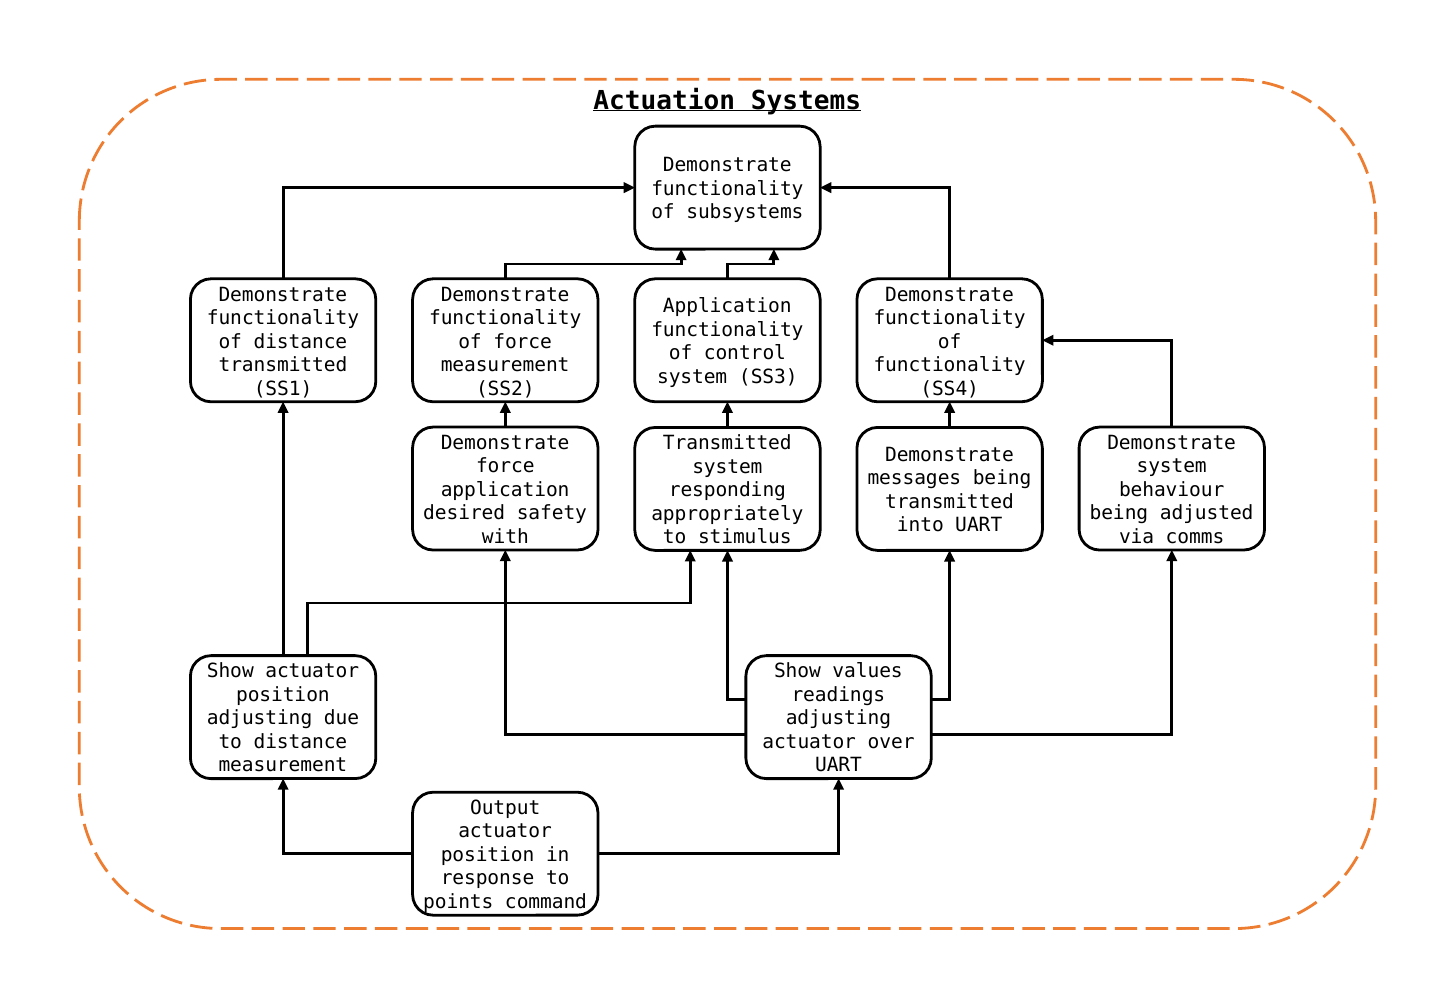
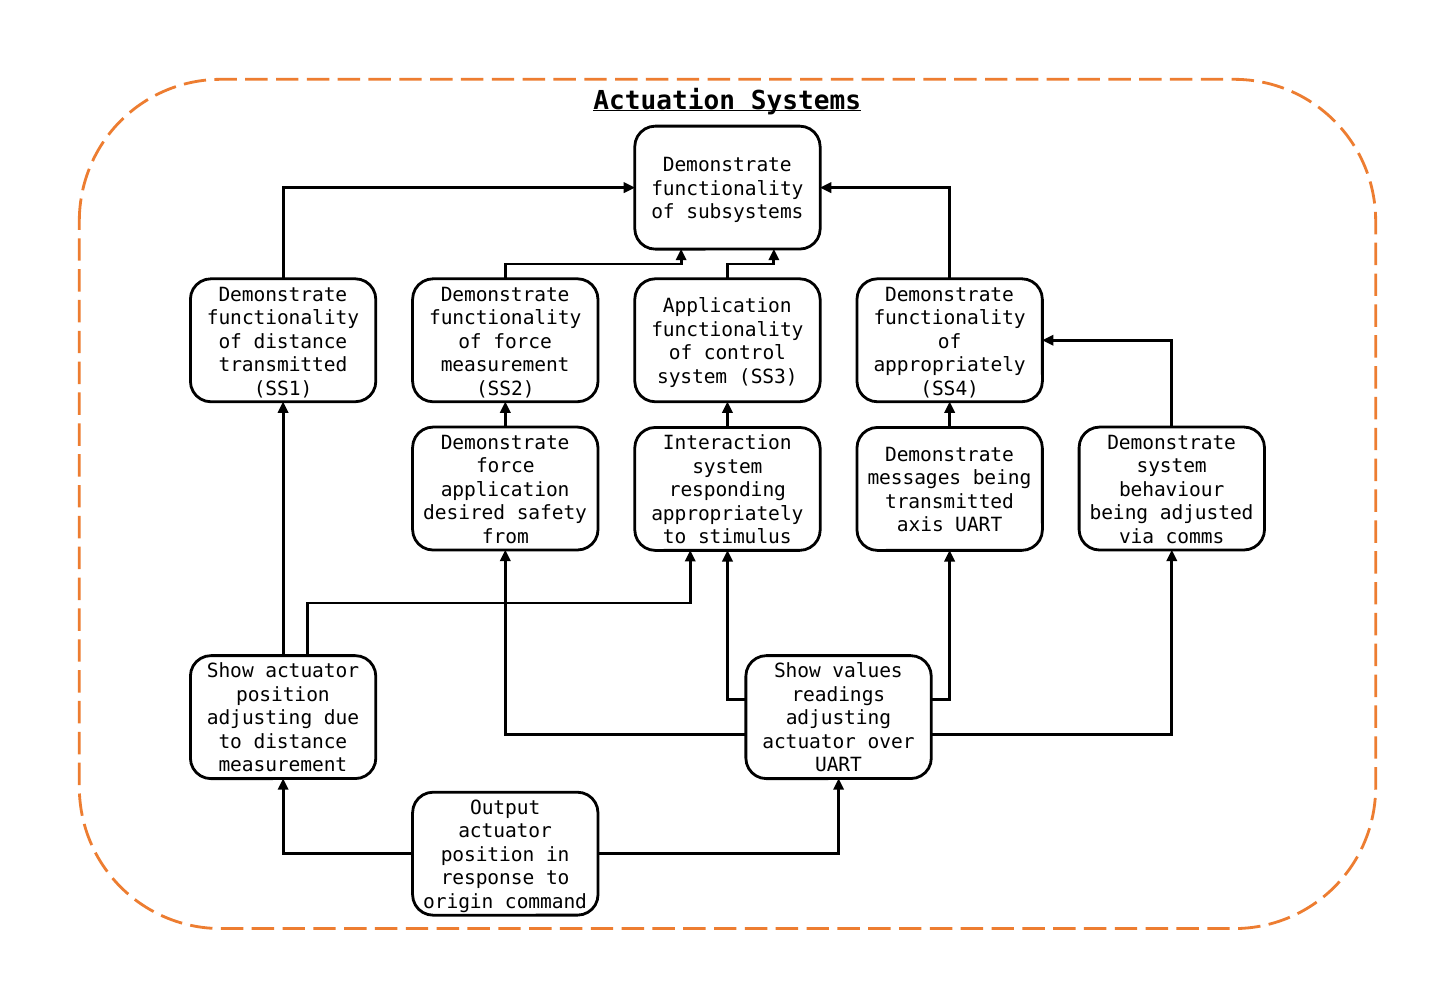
functionality at (950, 365): functionality -> appropriately
Transmitted at (727, 443): Transmitted -> Interaction
into: into -> axis
with: with -> from
points: points -> origin
